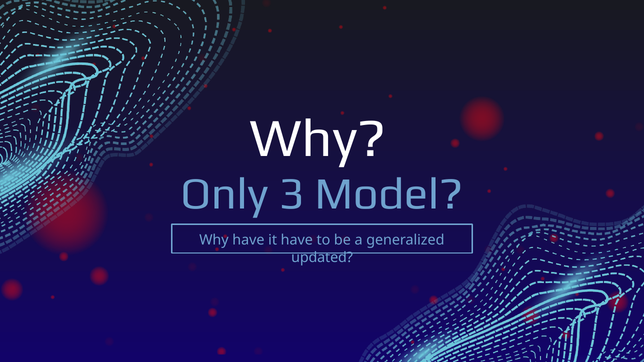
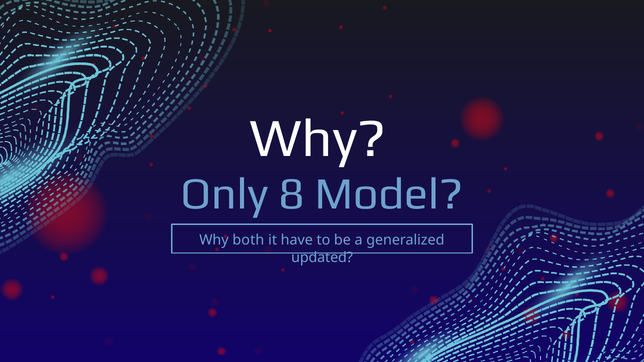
3: 3 -> 8
Why have: have -> both
